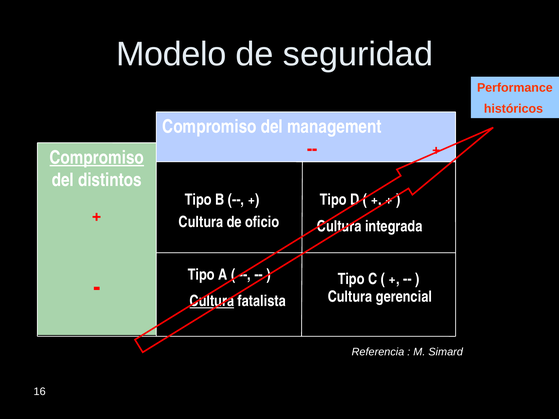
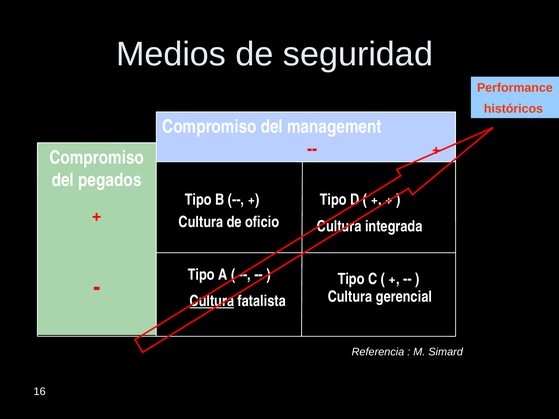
Modelo: Modelo -> Medios
Compromiso at (97, 158) underline: present -> none
distintos: distintos -> pegados
